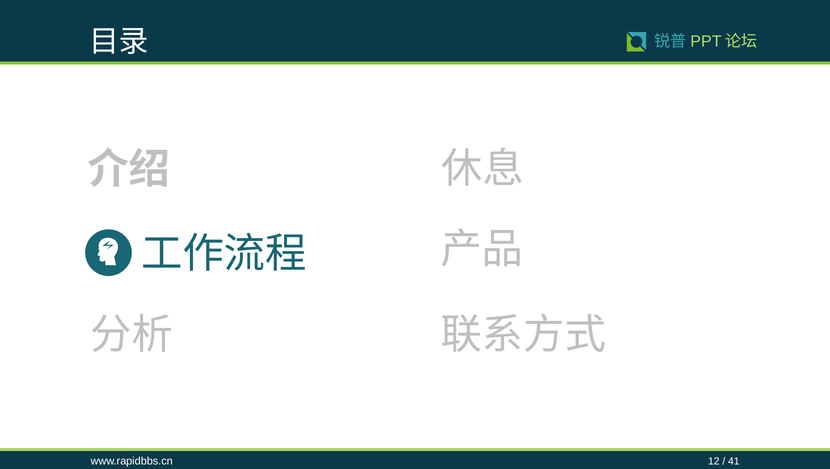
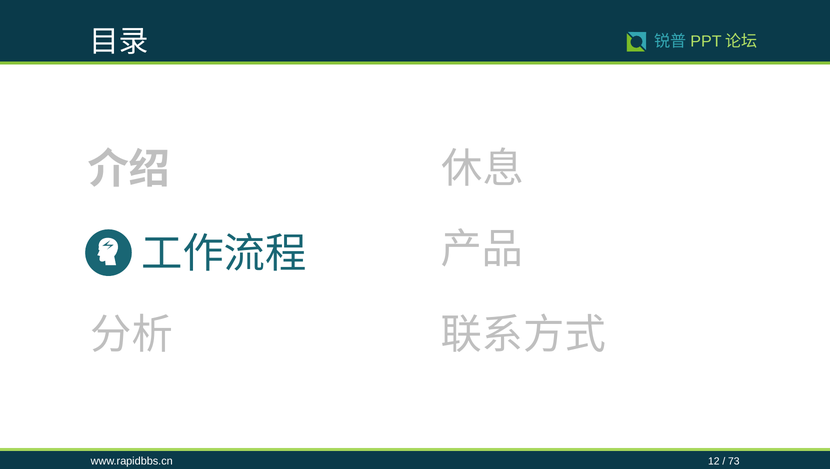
41: 41 -> 73
